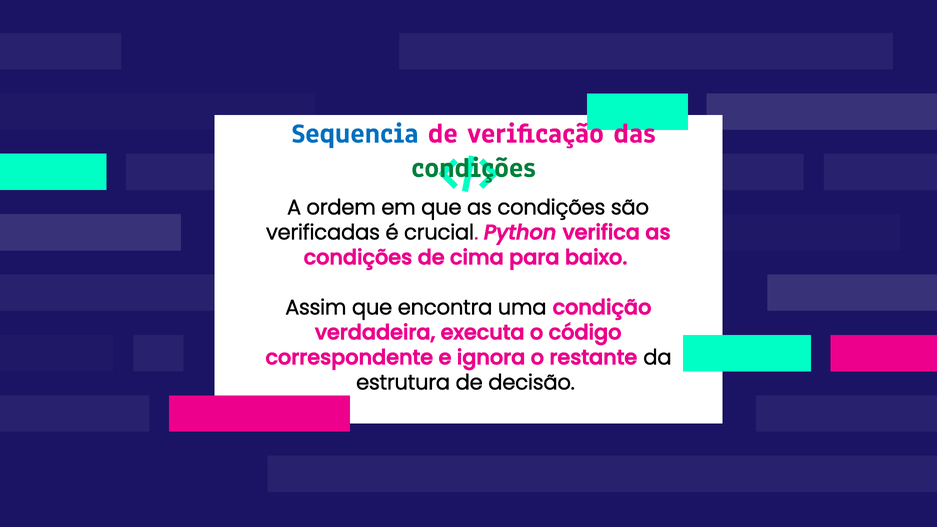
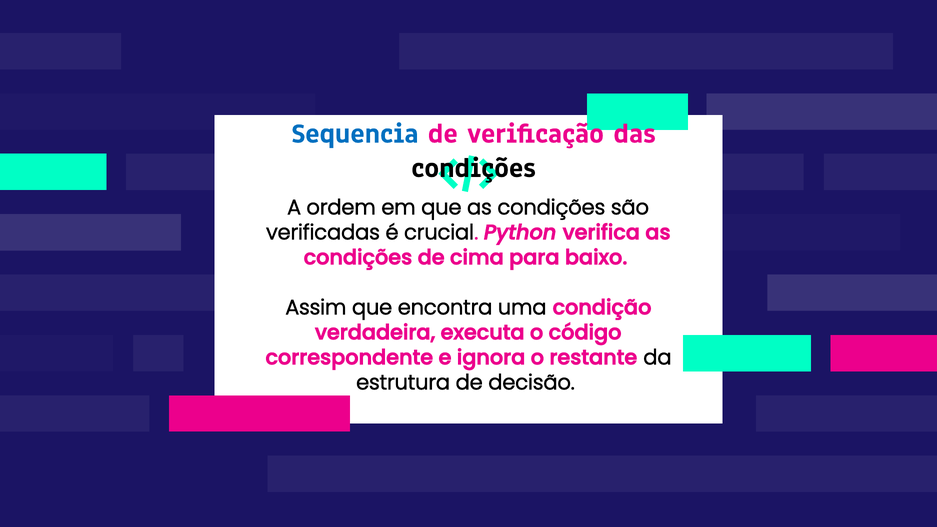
condições at (473, 168) colour: green -> black
